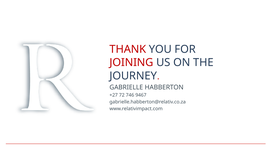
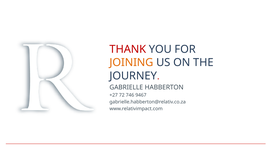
JOINING colour: red -> orange
